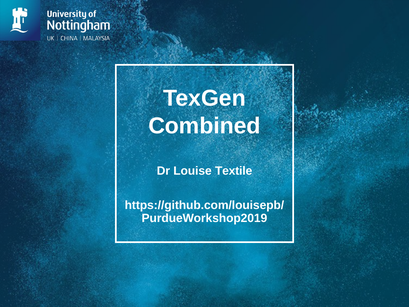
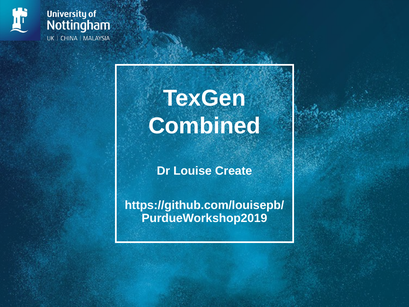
Textile: Textile -> Create
